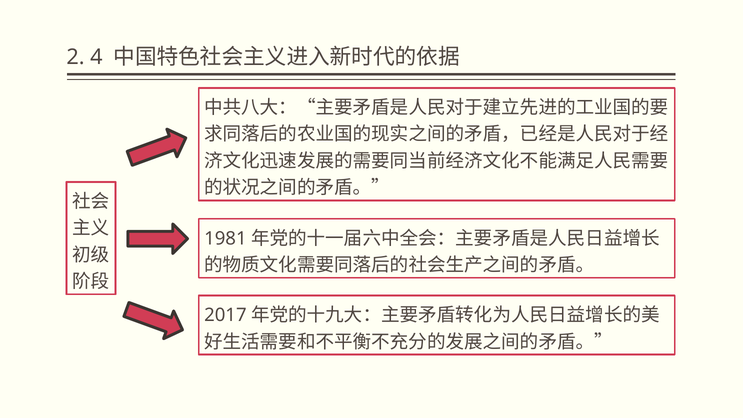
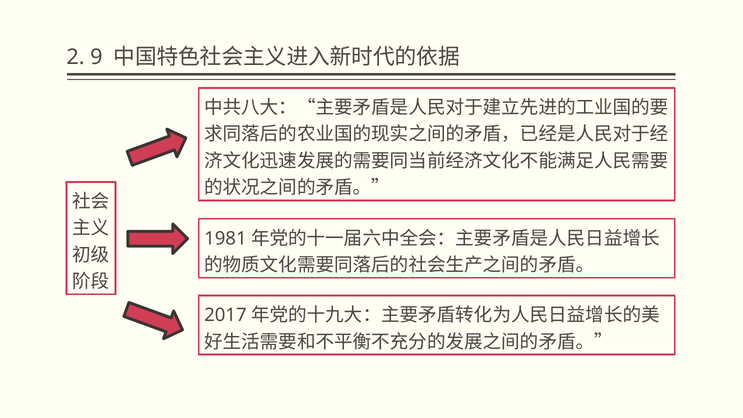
4: 4 -> 9
